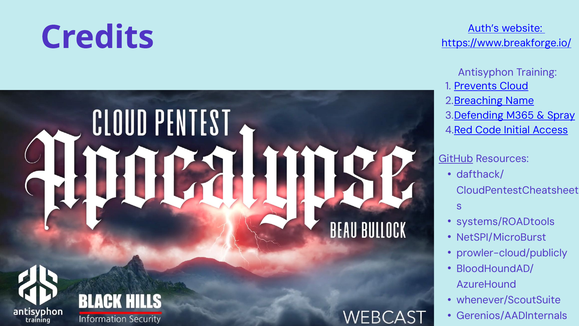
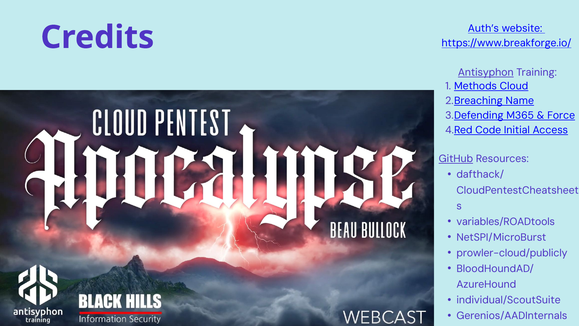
Antisyphon underline: none -> present
Prevents: Prevents -> Methods
Spray: Spray -> Force
systems/ROADtools: systems/ROADtools -> variables/ROADtools
whenever/ScoutSuite: whenever/ScoutSuite -> individual/ScoutSuite
